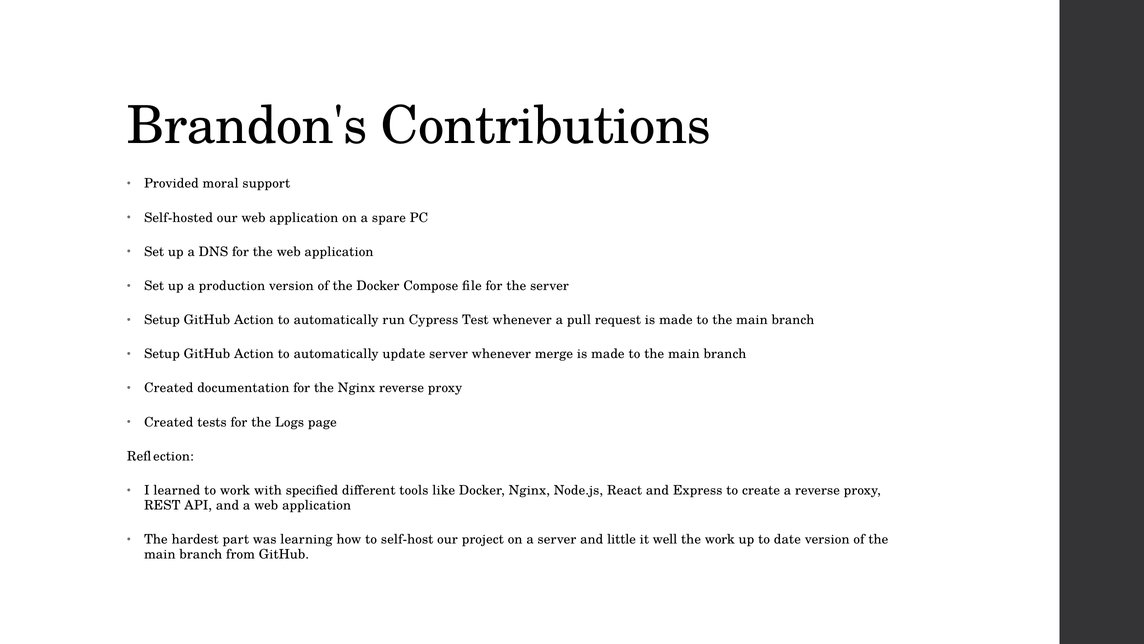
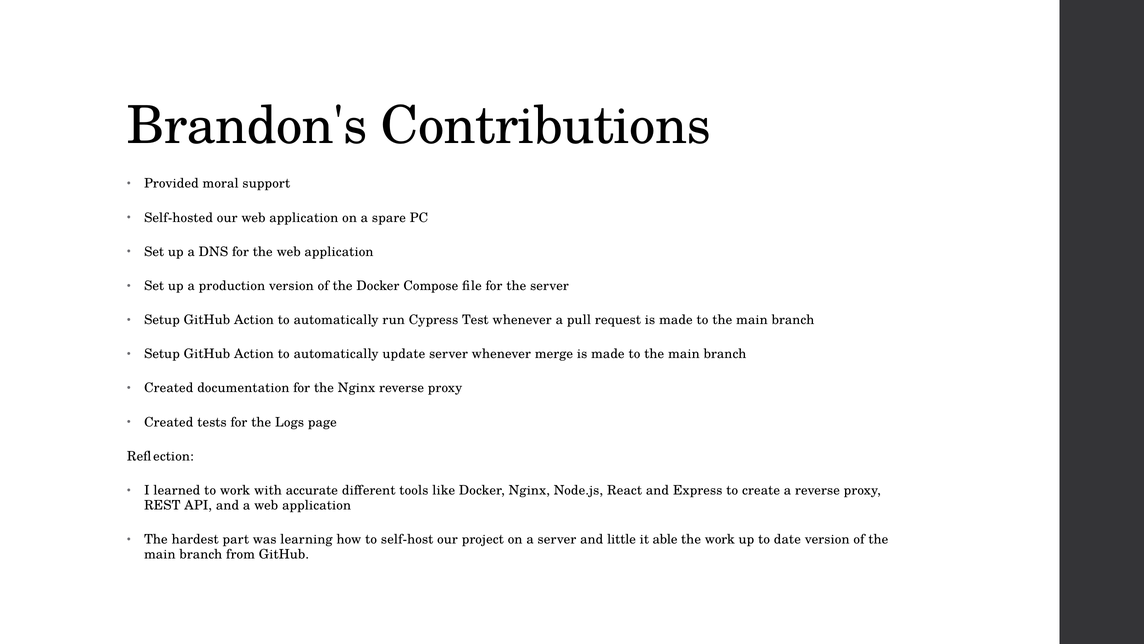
specified: specified -> accurate
well: well -> able
